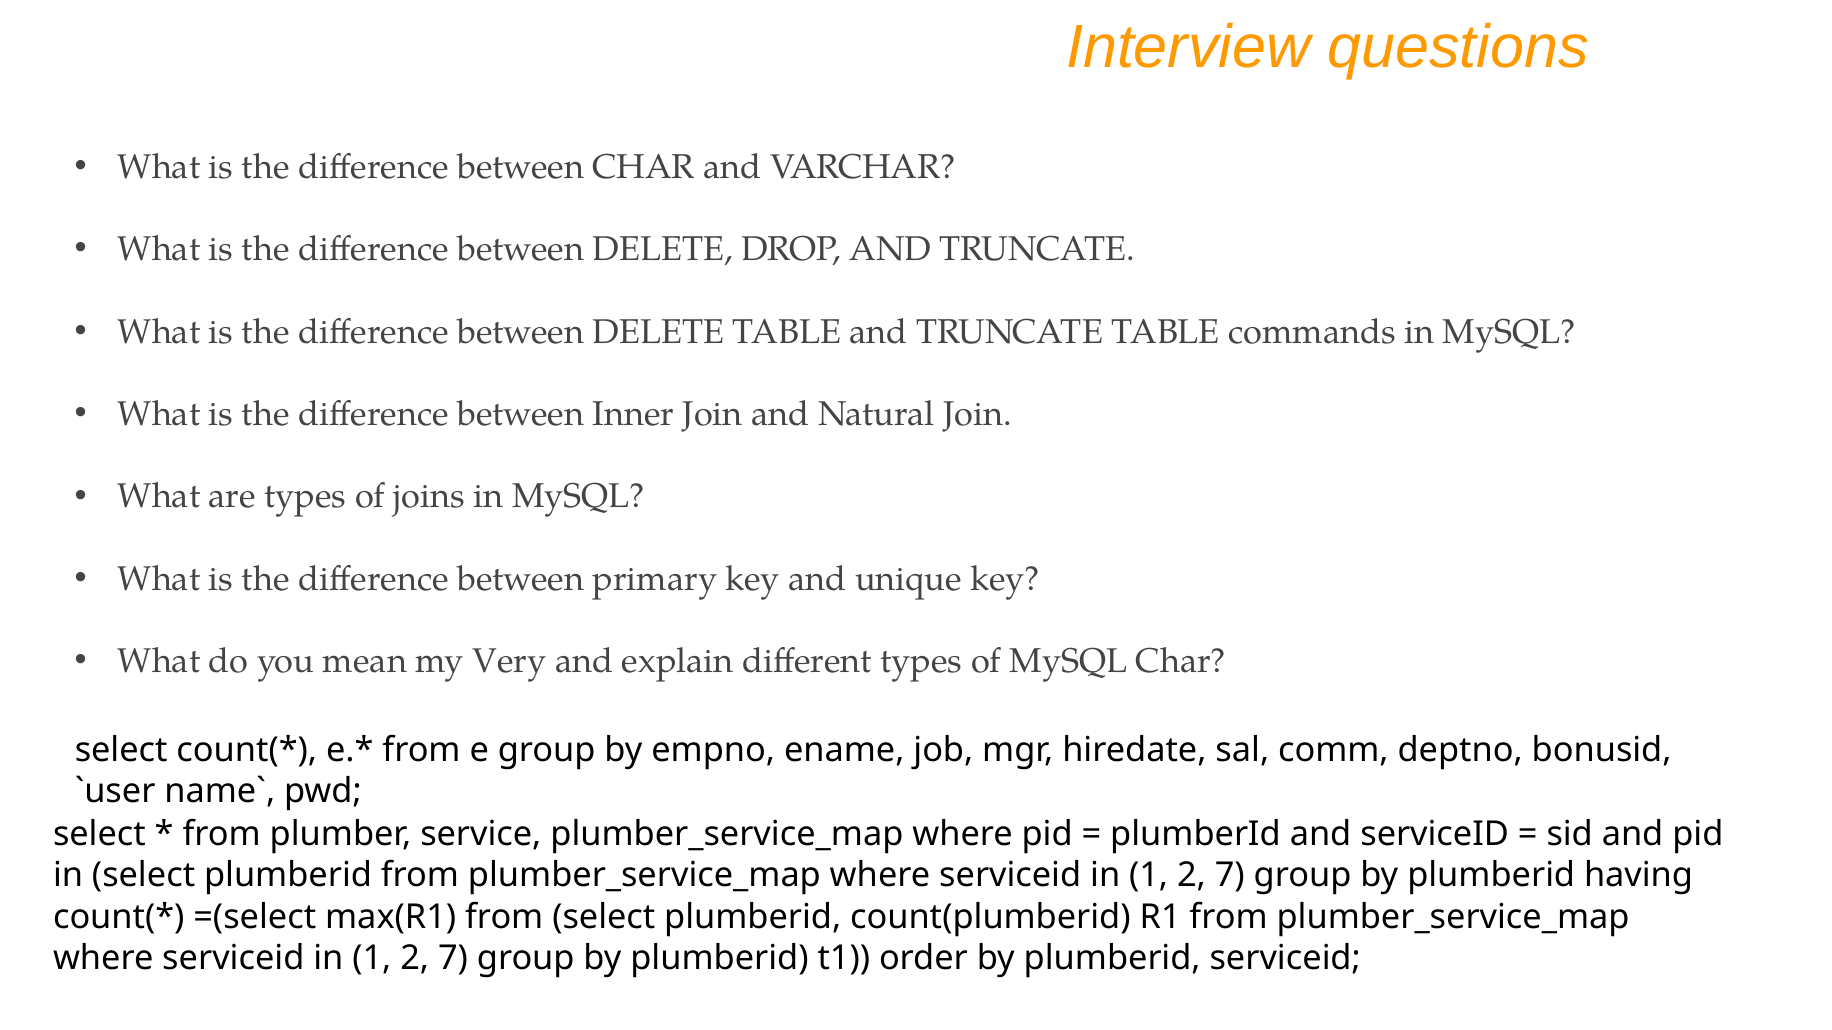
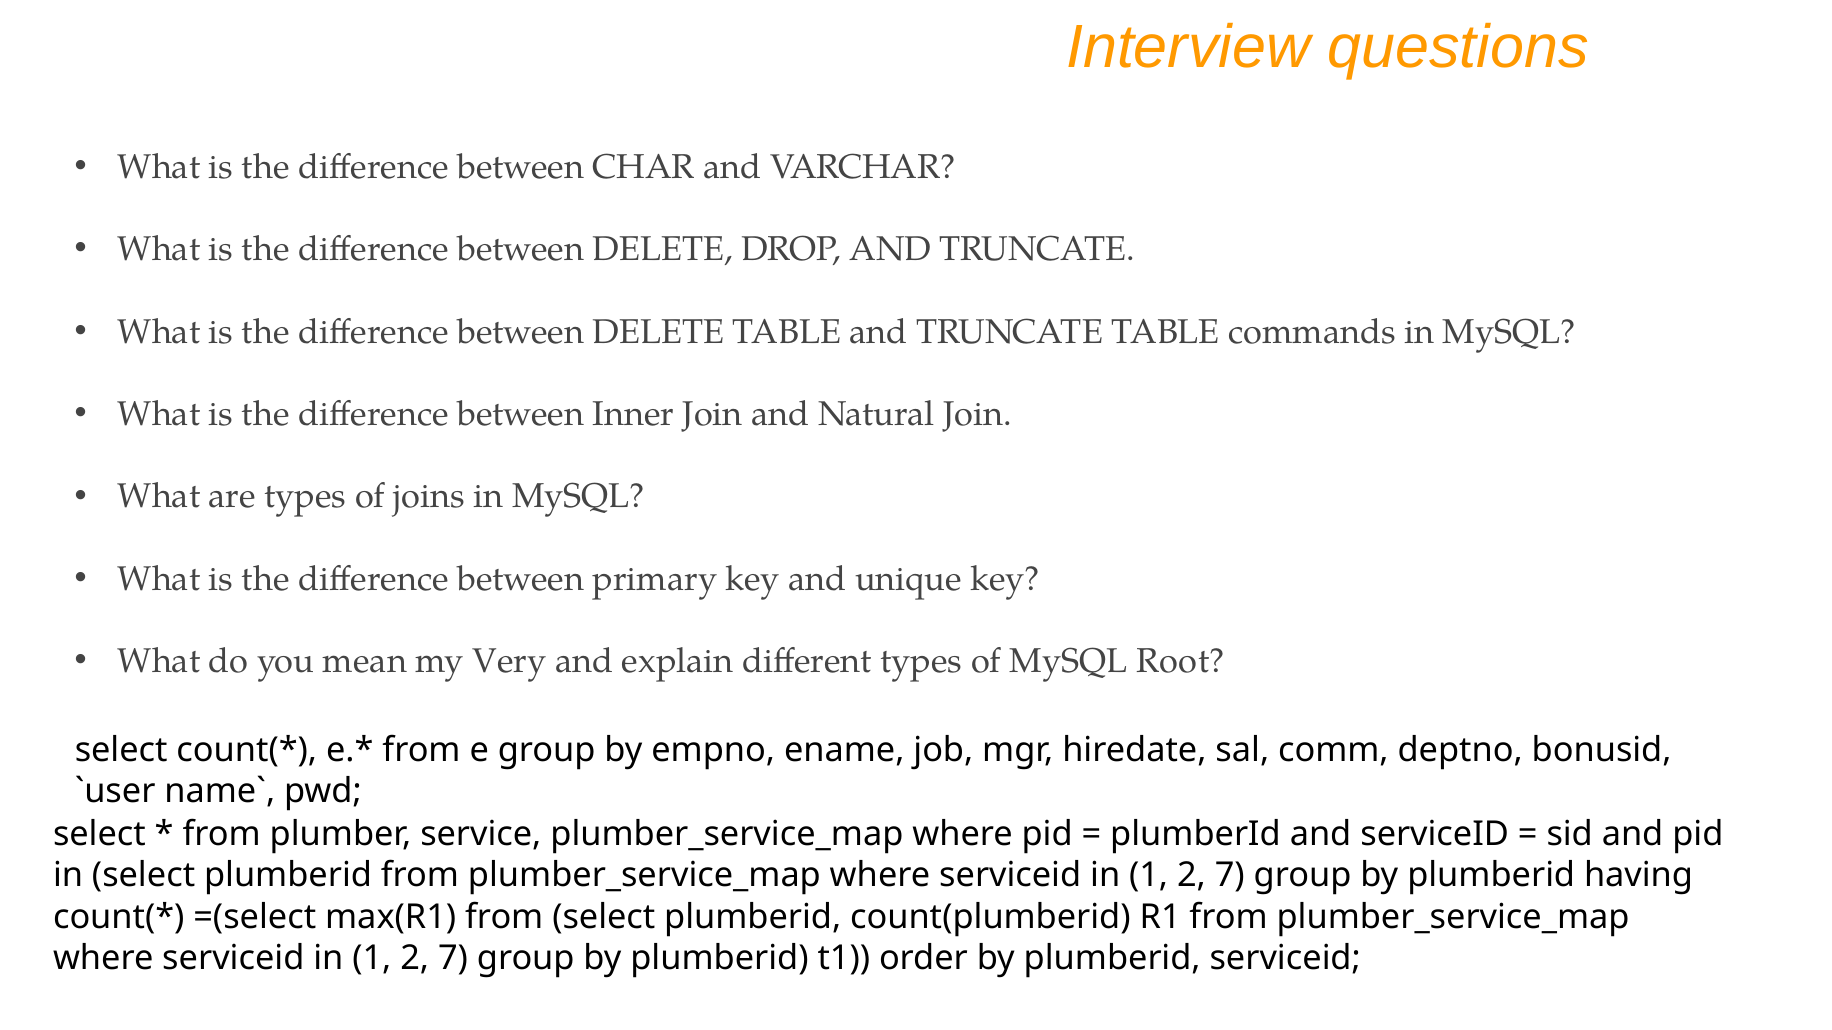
MySQL Char: Char -> Root
